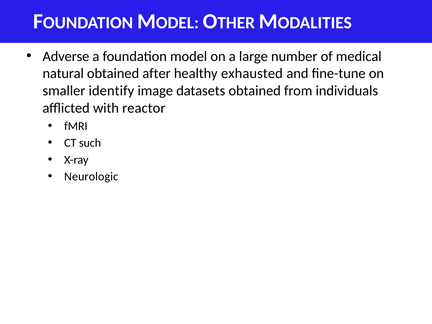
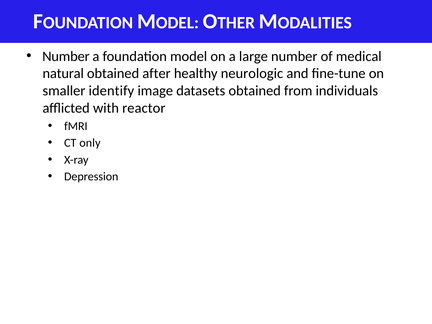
Adverse at (66, 56): Adverse -> Number
exhausted: exhausted -> neurologic
such: such -> only
Neurologic: Neurologic -> Depression
